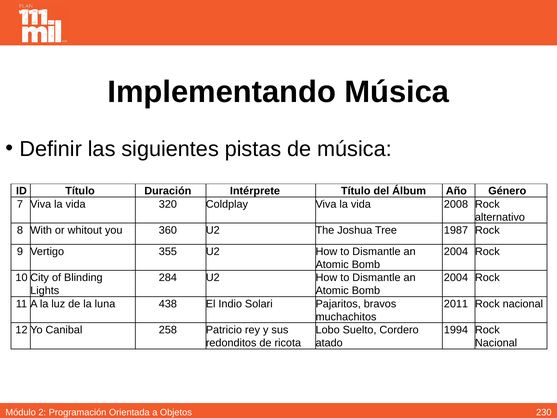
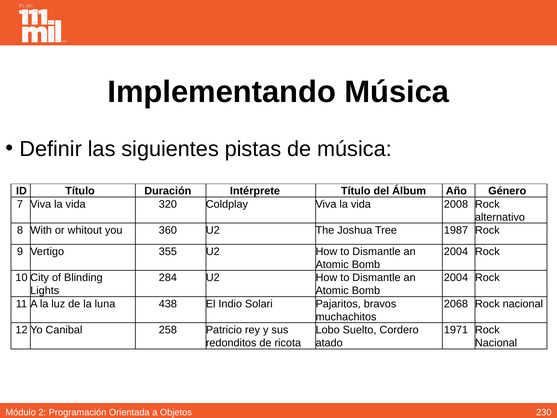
2011: 2011 -> 2068
1994: 1994 -> 1971
